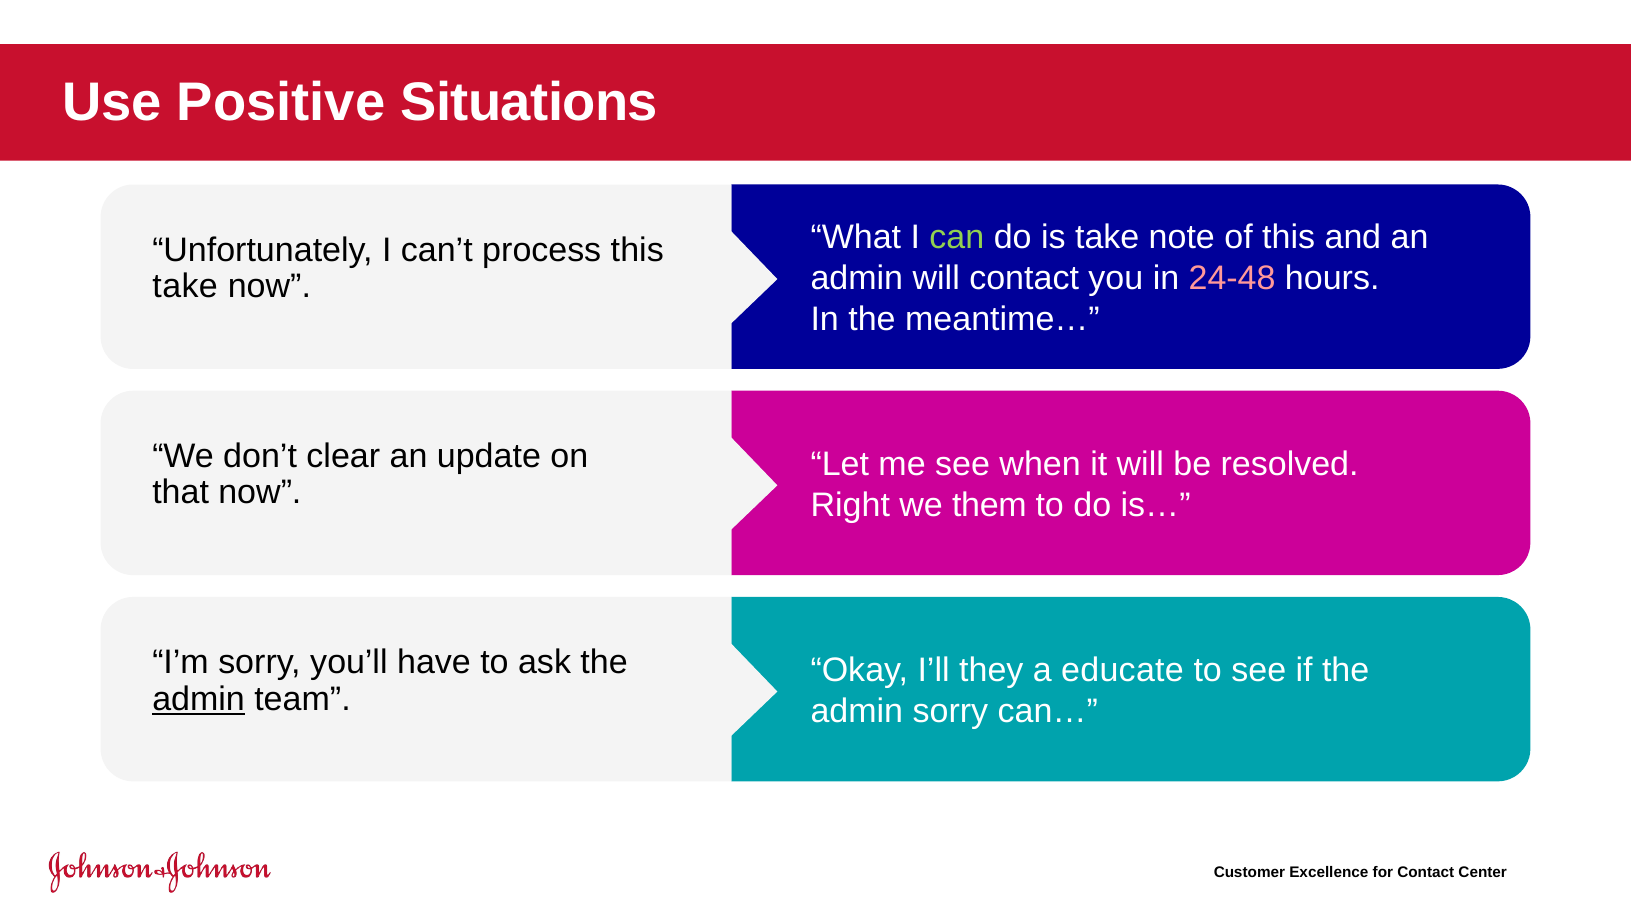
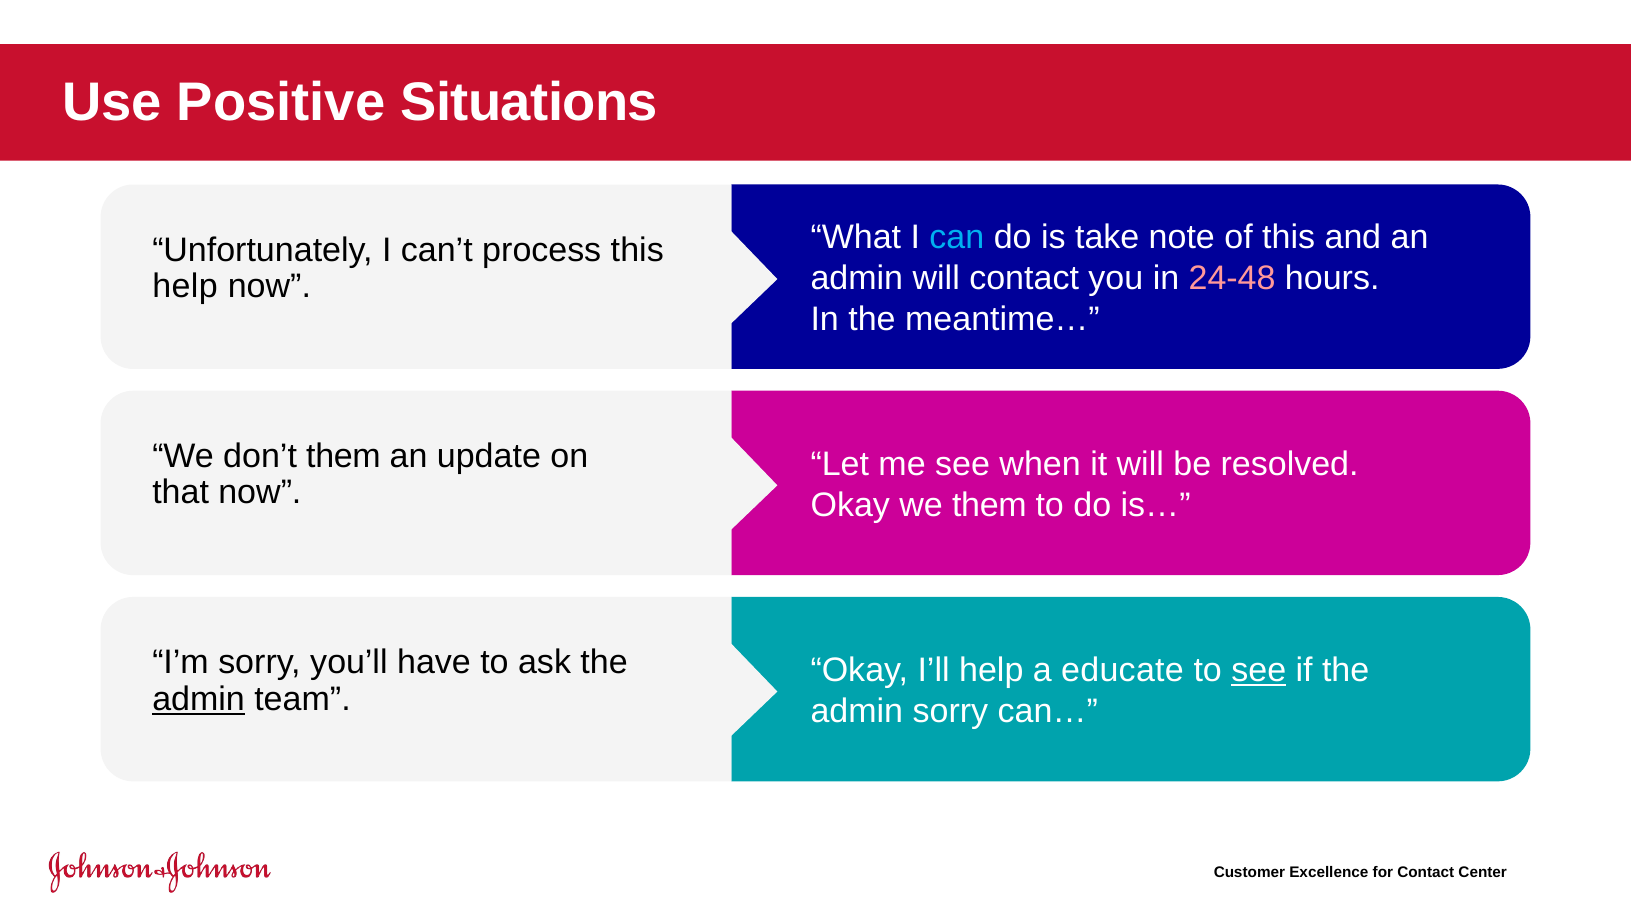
can colour: light green -> light blue
take at (185, 287): take -> help
don’t clear: clear -> them
Right at (850, 505): Right -> Okay
I’ll they: they -> help
see at (1259, 671) underline: none -> present
